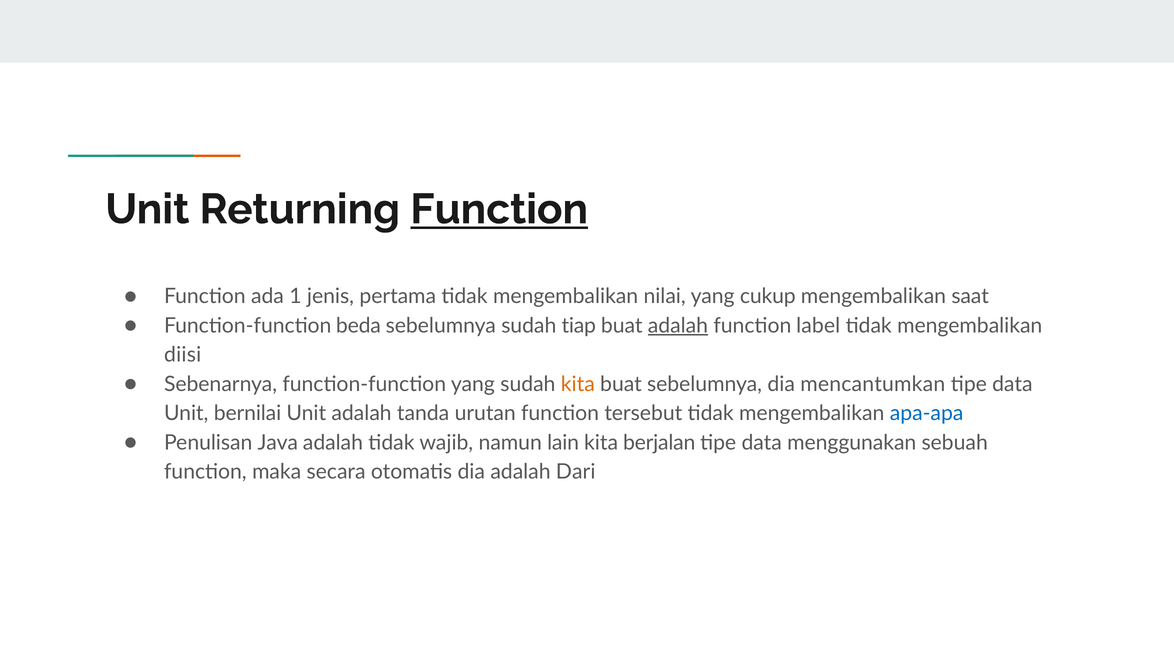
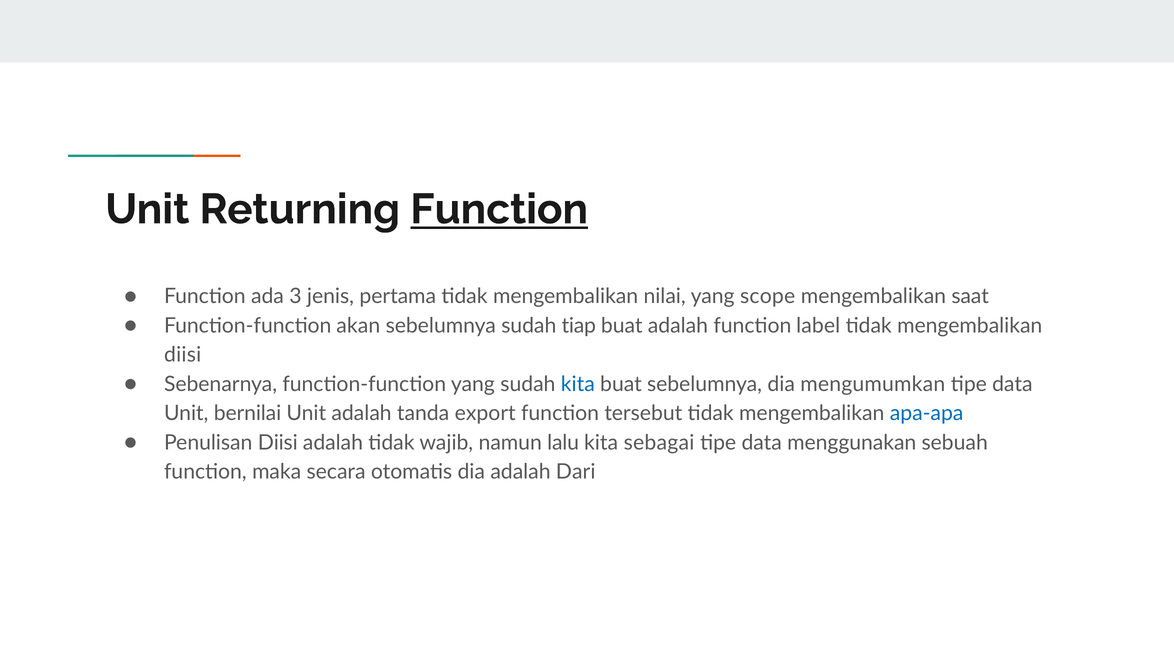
1: 1 -> 3
cukup: cukup -> scope
beda: beda -> akan
adalah at (678, 326) underline: present -> none
kita at (578, 384) colour: orange -> blue
mencantumkan: mencantumkan -> mengumumkan
urutan: urutan -> export
Penulisan Java: Java -> Diisi
lain: lain -> lalu
berjalan: berjalan -> sebagai
